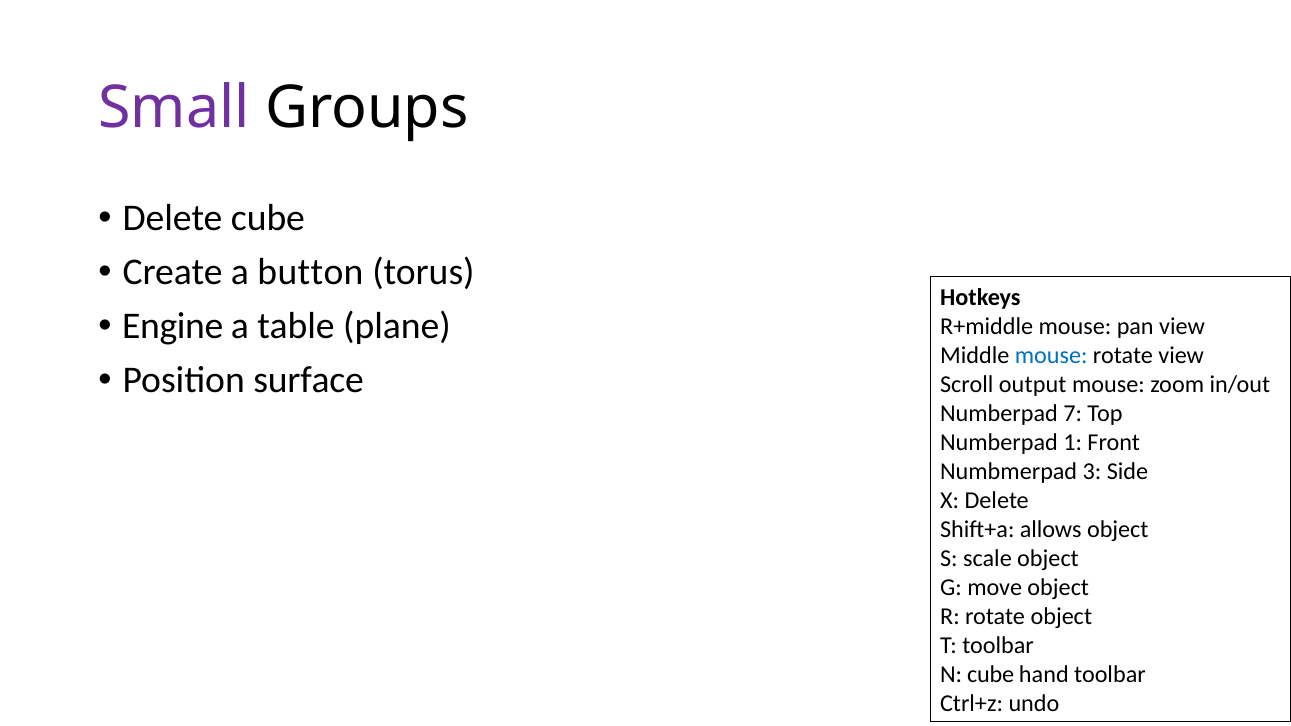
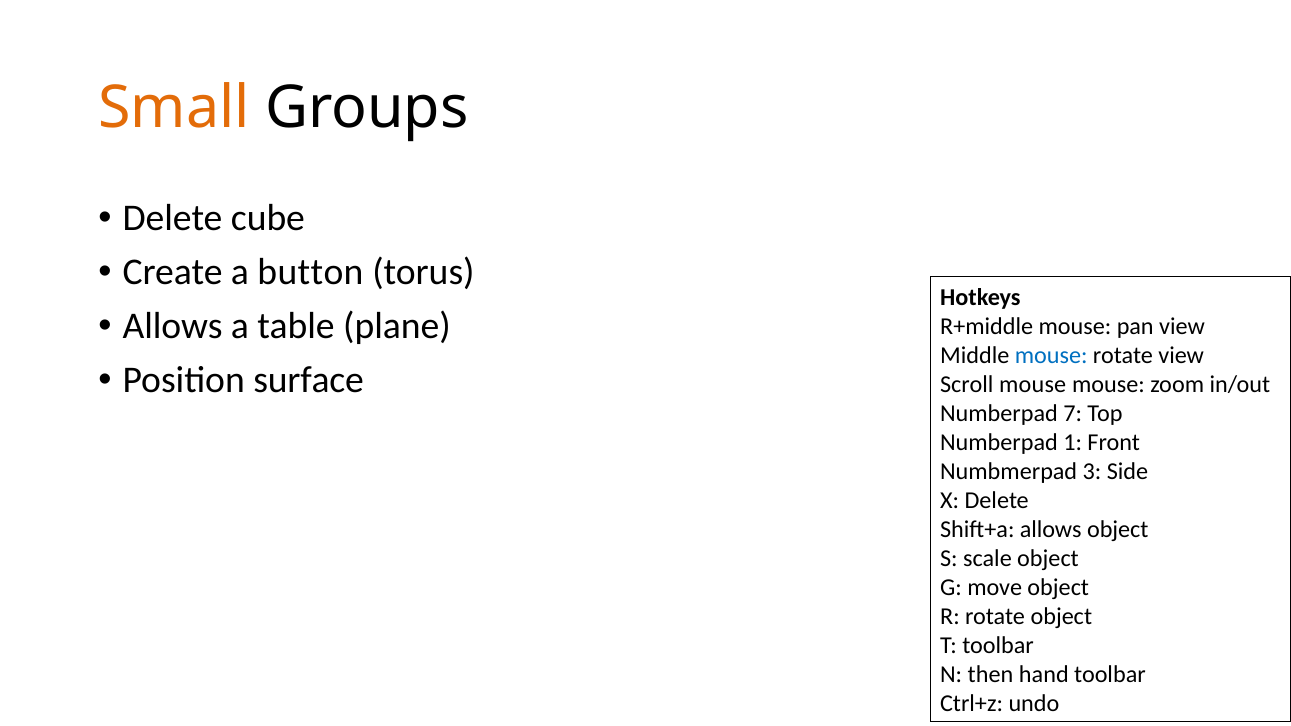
Small colour: purple -> orange
Engine at (173, 327): Engine -> Allows
Scroll output: output -> mouse
N cube: cube -> then
